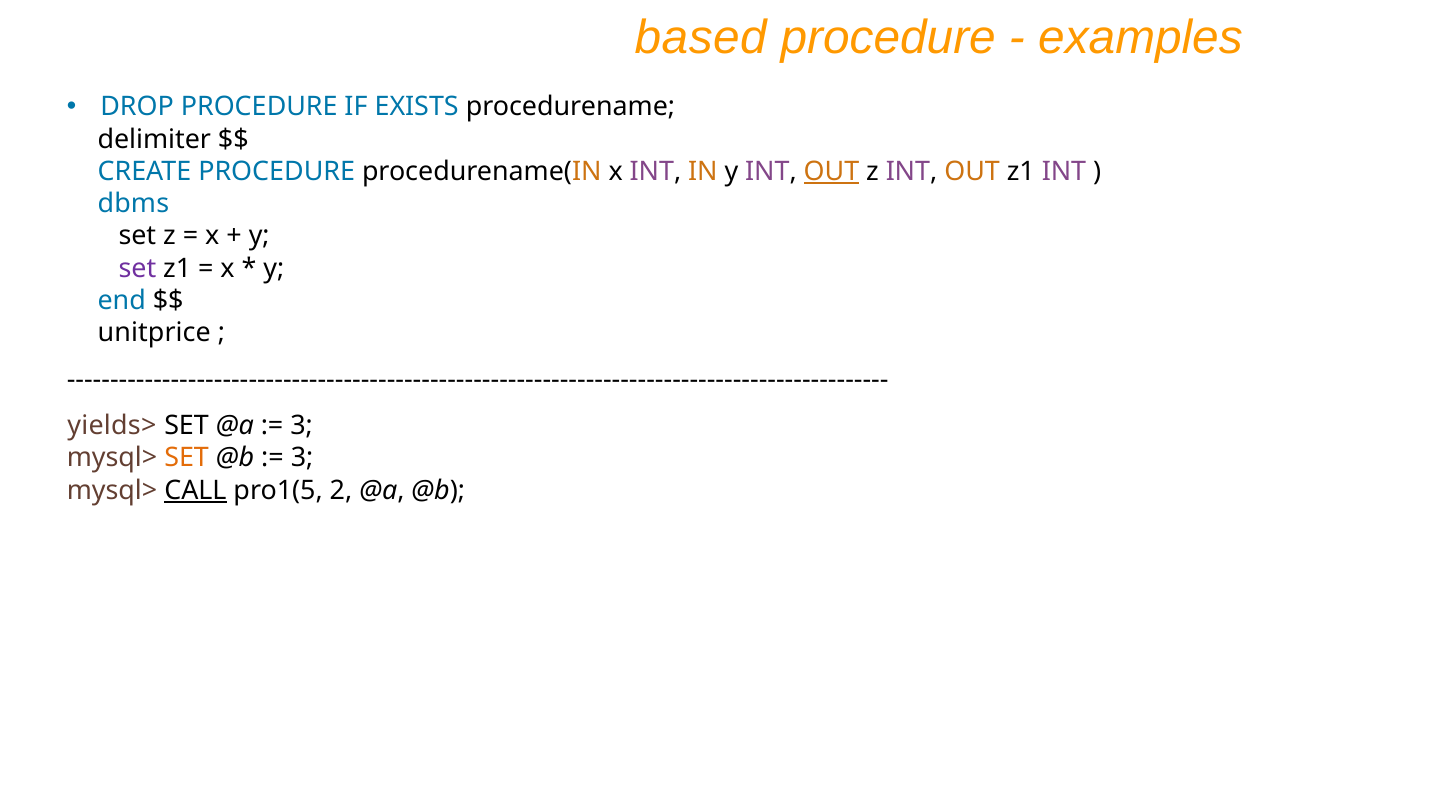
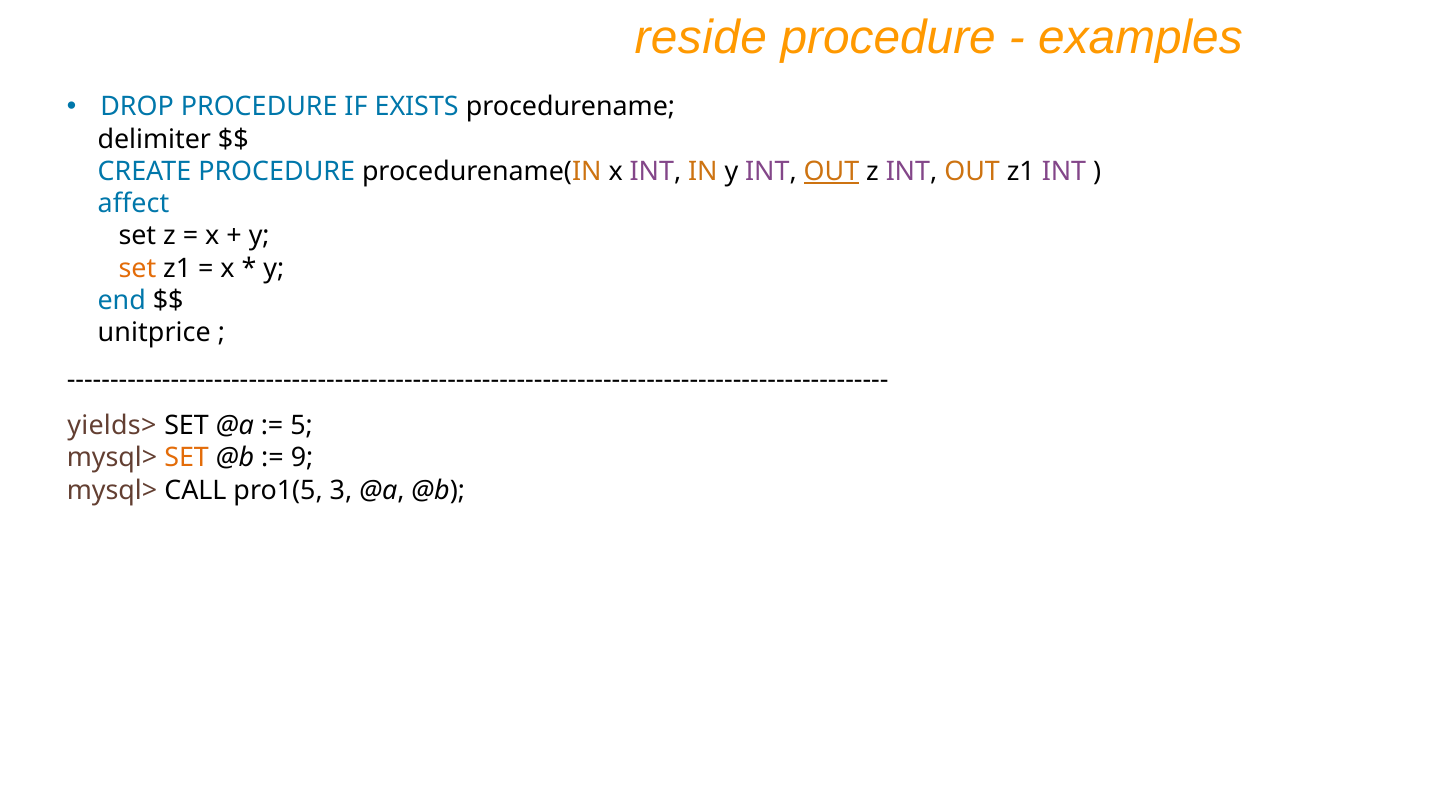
based: based -> reside
dbms: dbms -> affect
set at (137, 268) colour: purple -> orange
3 at (302, 426): 3 -> 5
3 at (302, 458): 3 -> 9
CALL underline: present -> none
2: 2 -> 3
